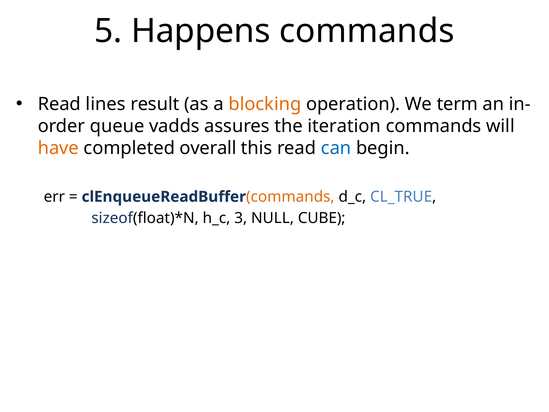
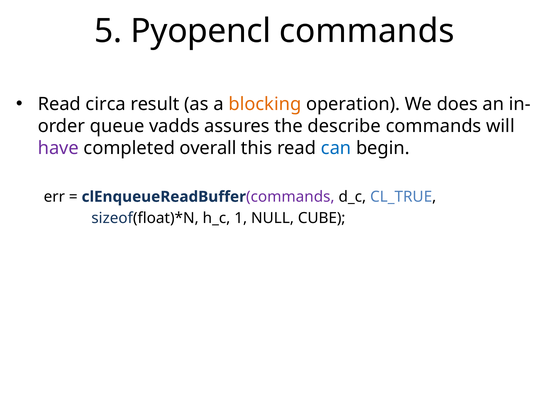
Happens: Happens -> Pyopencl
lines: lines -> circa
term: term -> does
iteration: iteration -> describe
have colour: orange -> purple
commands at (290, 197) colour: orange -> purple
3: 3 -> 1
